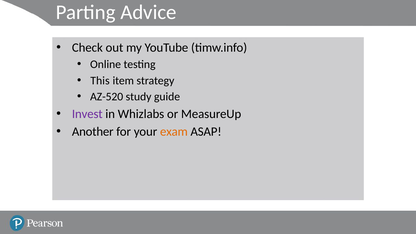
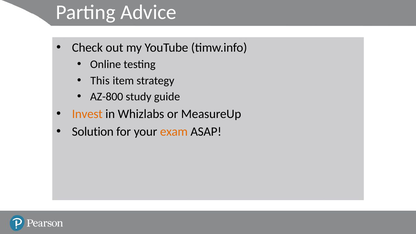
AZ-520: AZ-520 -> AZ-800
Invest colour: purple -> orange
Another: Another -> Solution
